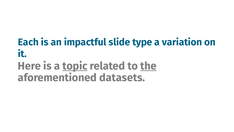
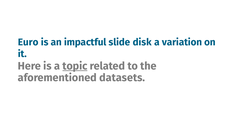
Each: Each -> Euro
type: type -> disk
the underline: present -> none
